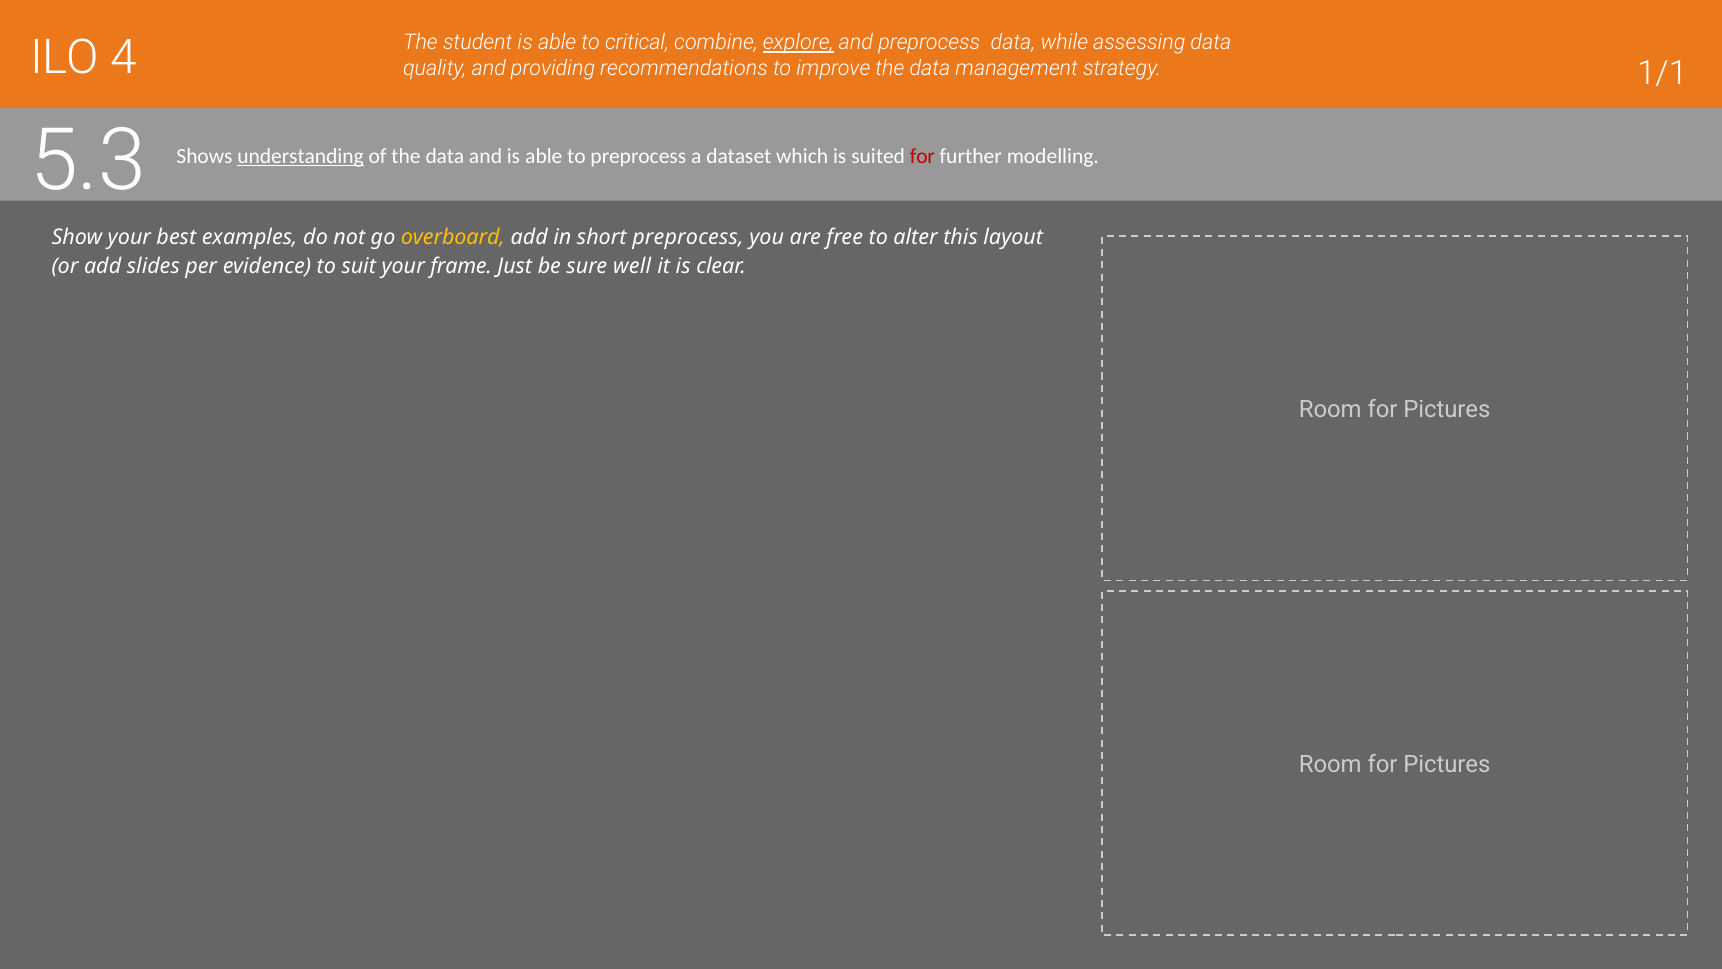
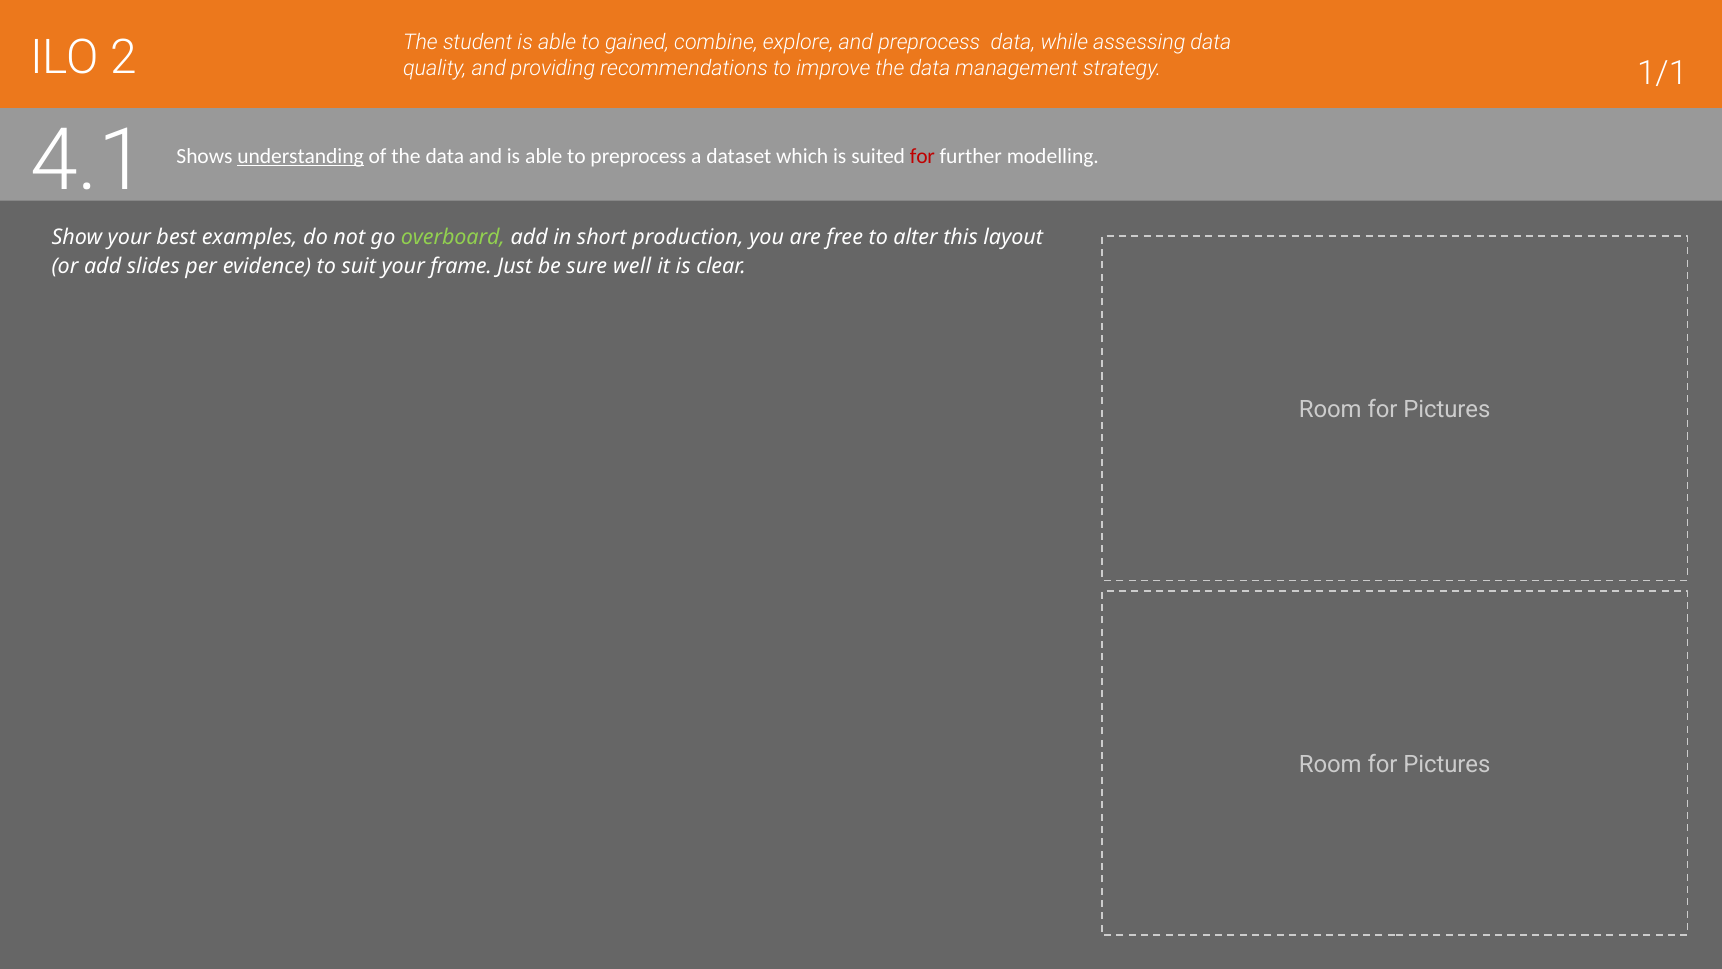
critical: critical -> gained
explore underline: present -> none
4: 4 -> 2
5.3: 5.3 -> 4.1
overboard colour: yellow -> light green
short preprocess: preprocess -> production
